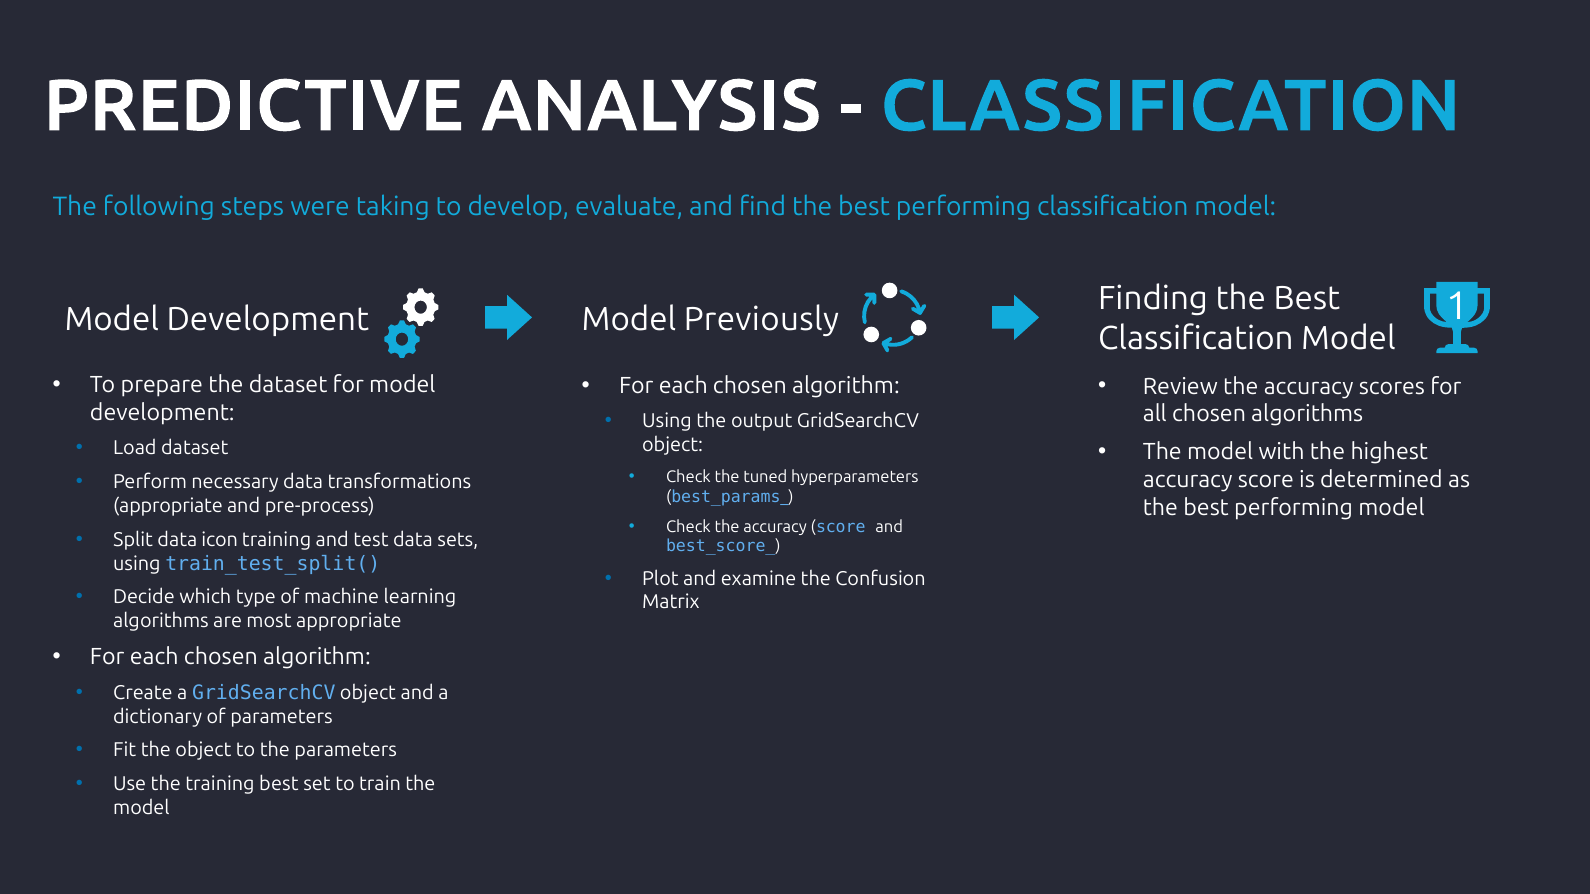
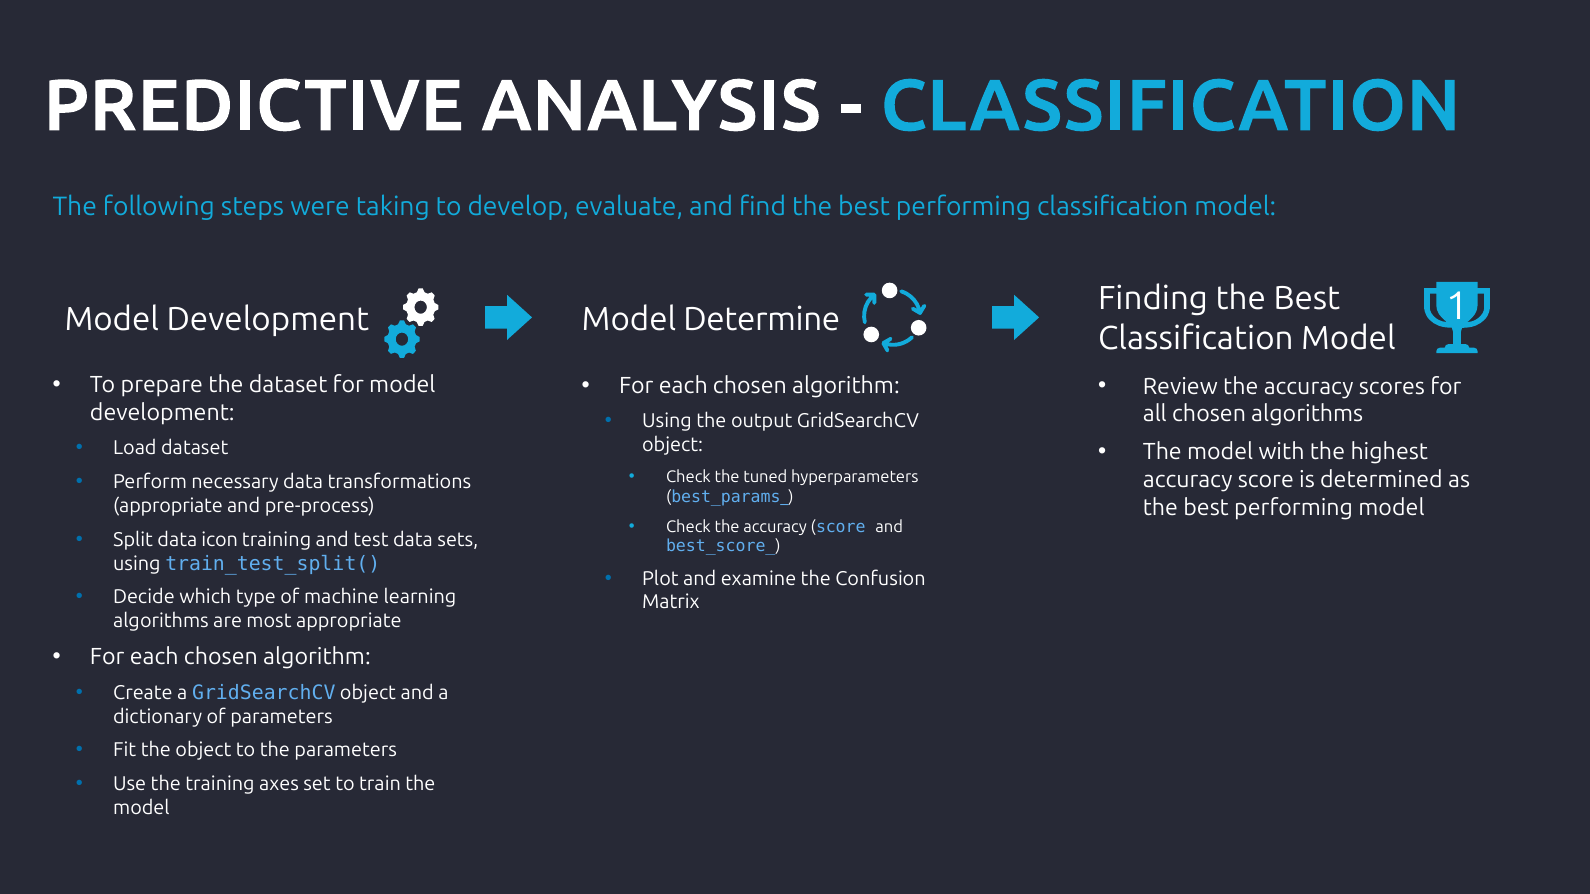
Previously: Previously -> Determine
training best: best -> axes
